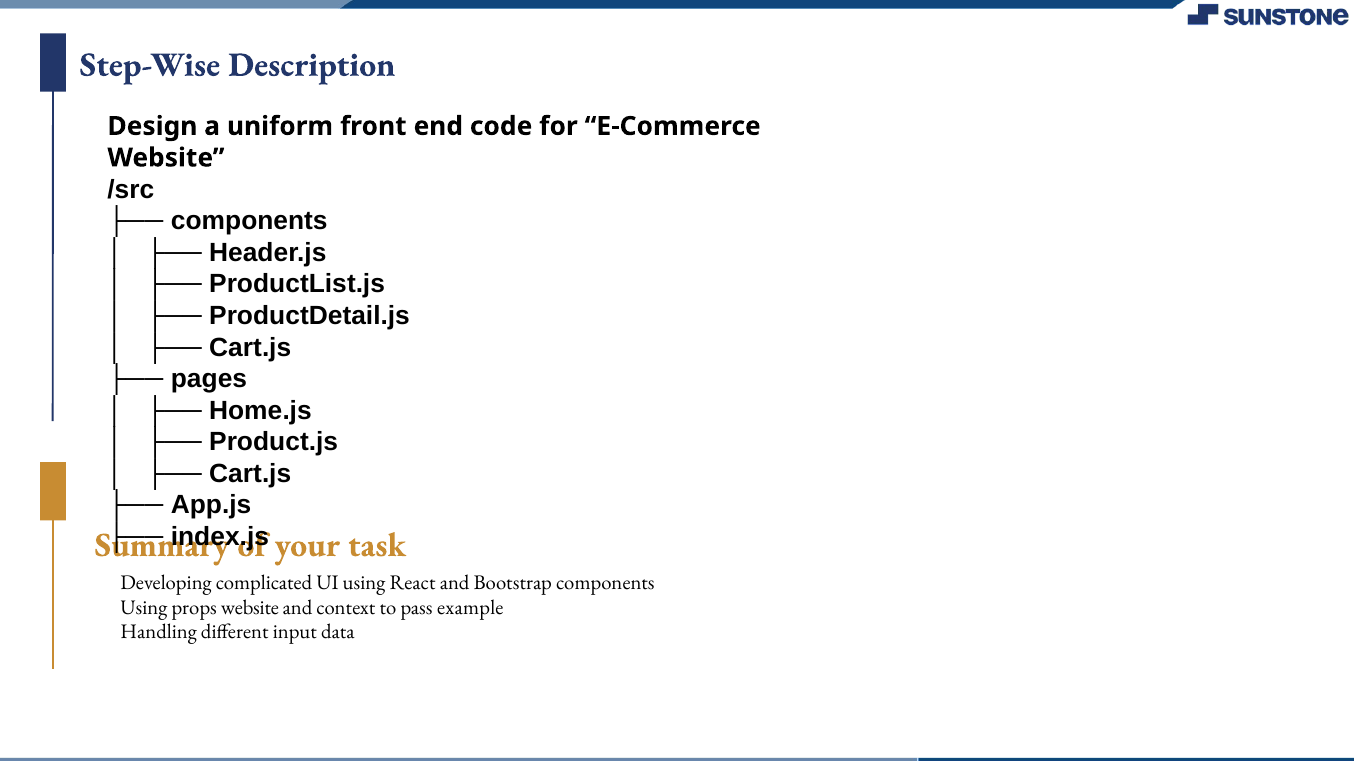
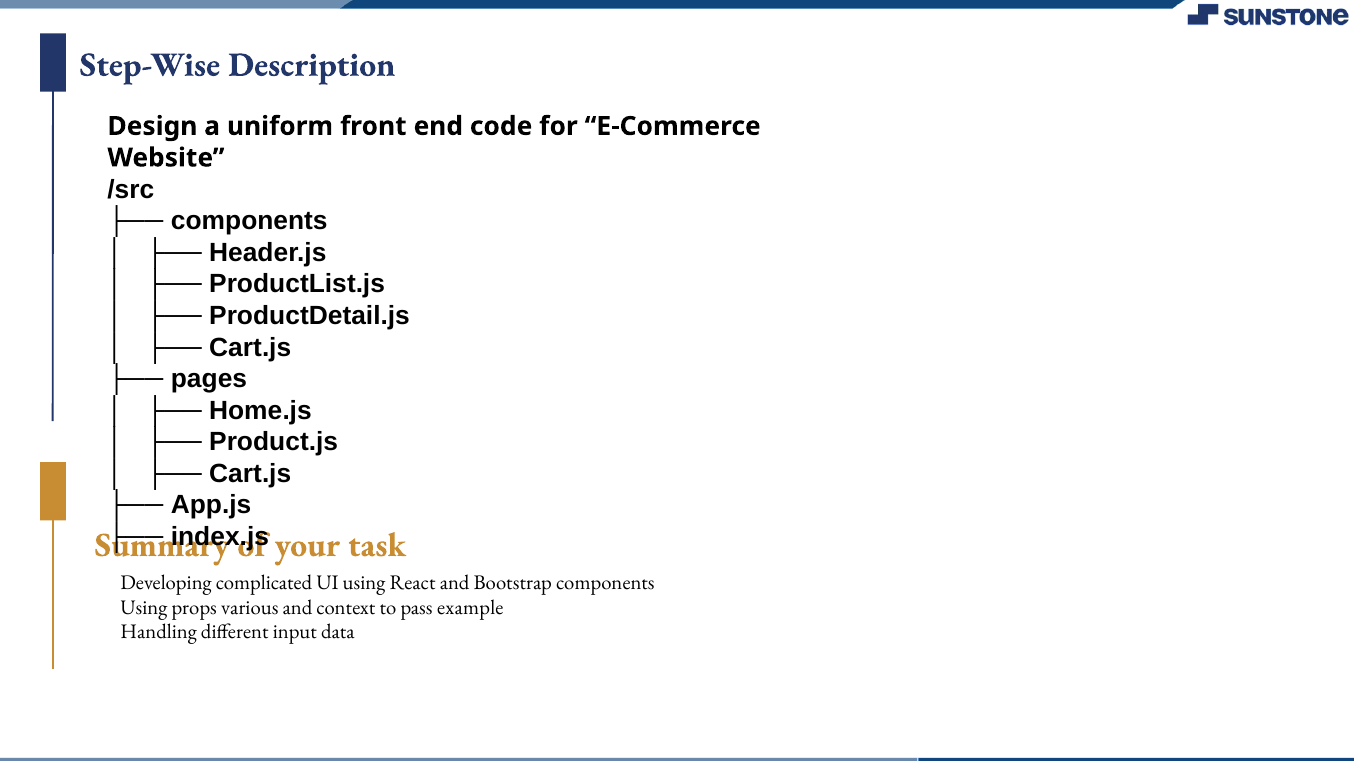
props website: website -> various
